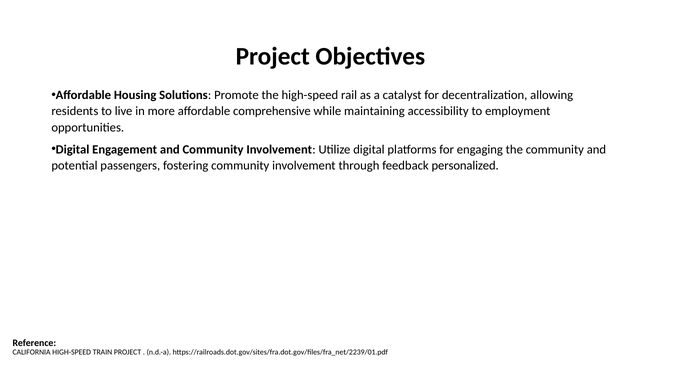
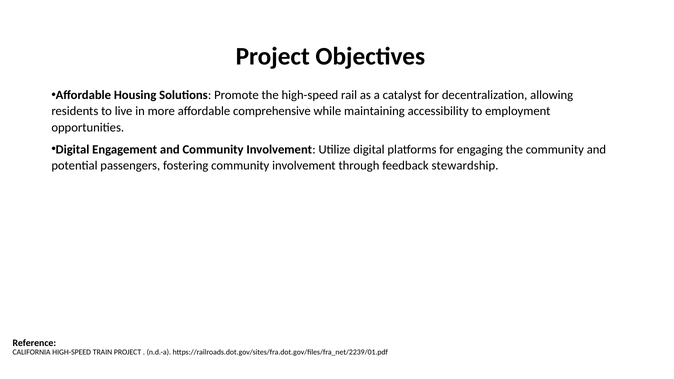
personalized: personalized -> stewardship
